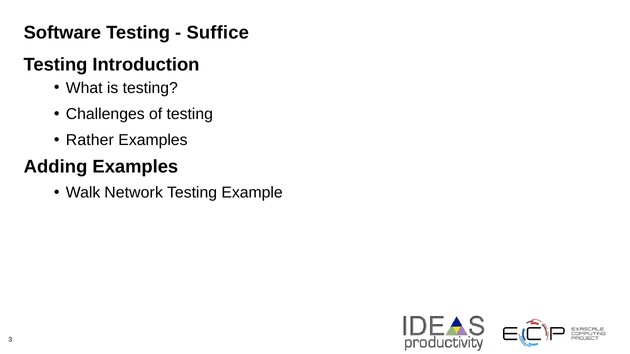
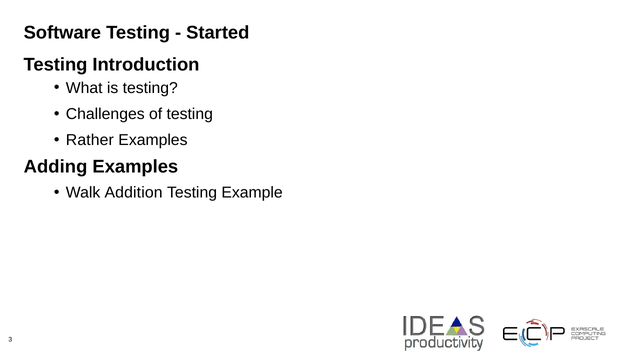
Suffice: Suffice -> Started
Network: Network -> Addition
